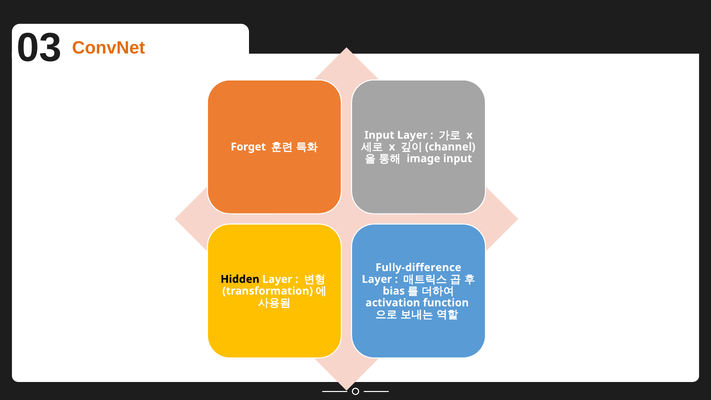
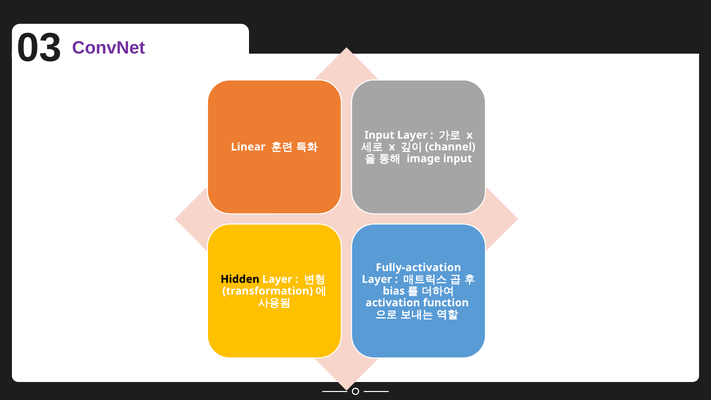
ConvNet at (109, 48) colour: orange -> purple
Forget: Forget -> Linear
Fully-difference: Fully-difference -> Fully-activation
